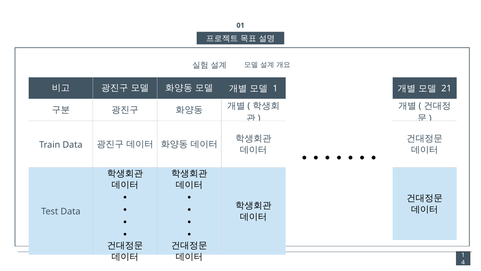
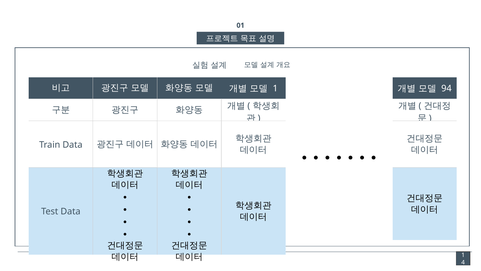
21: 21 -> 94
